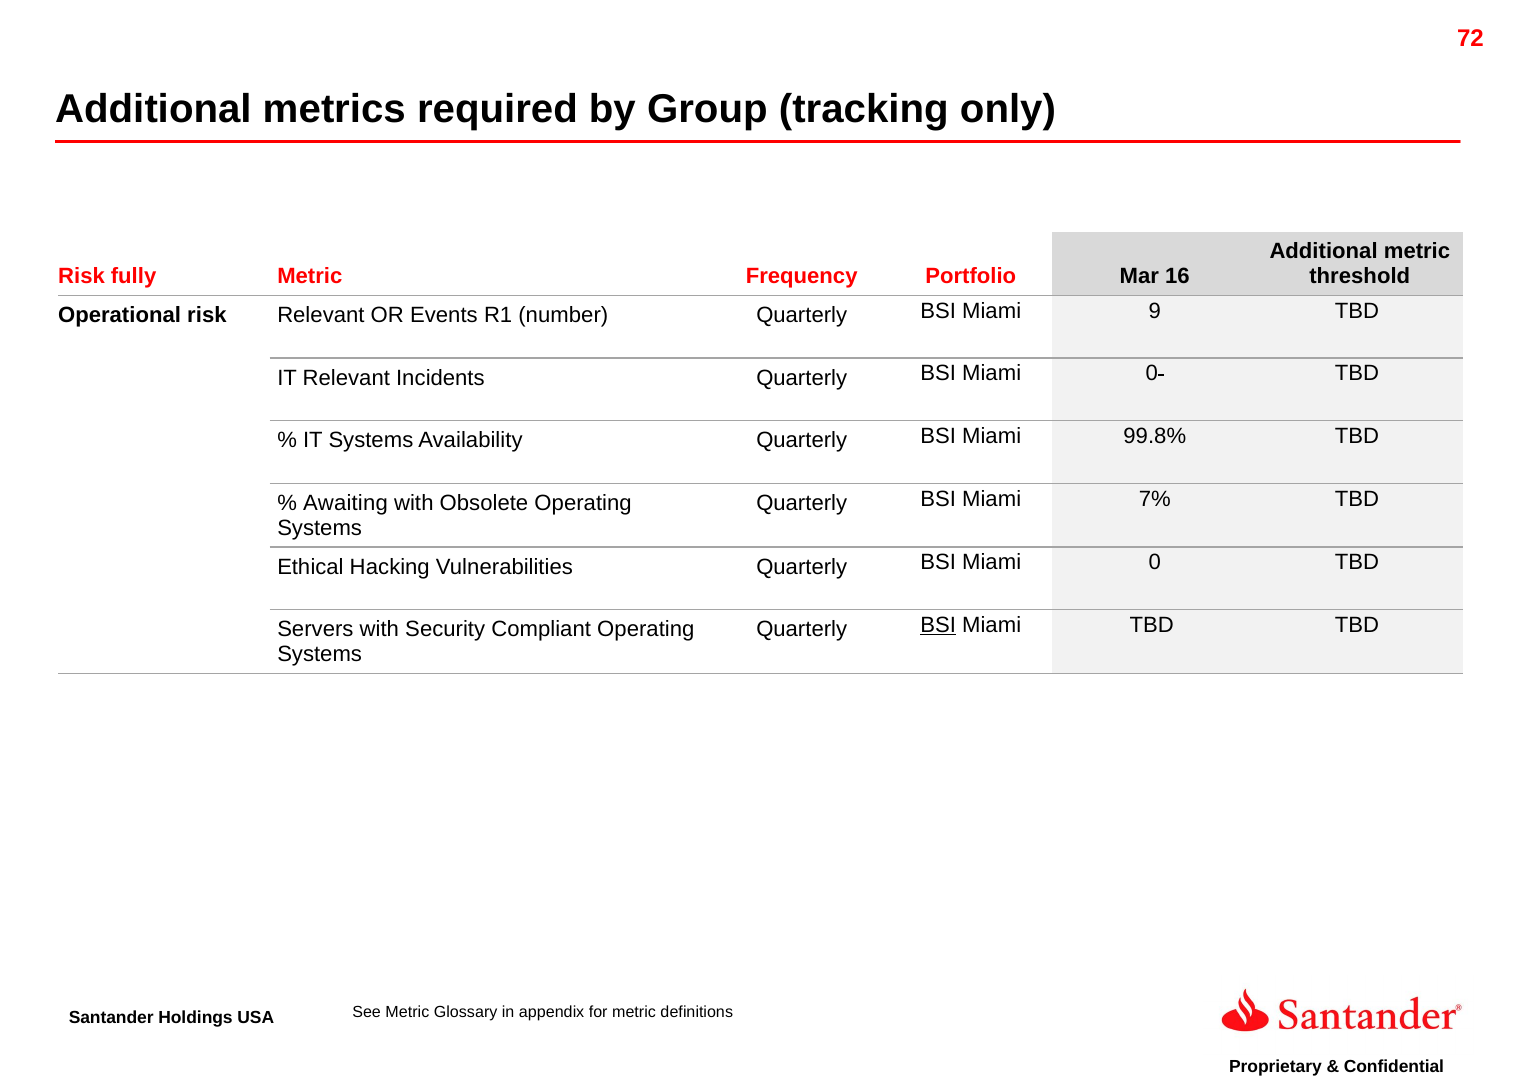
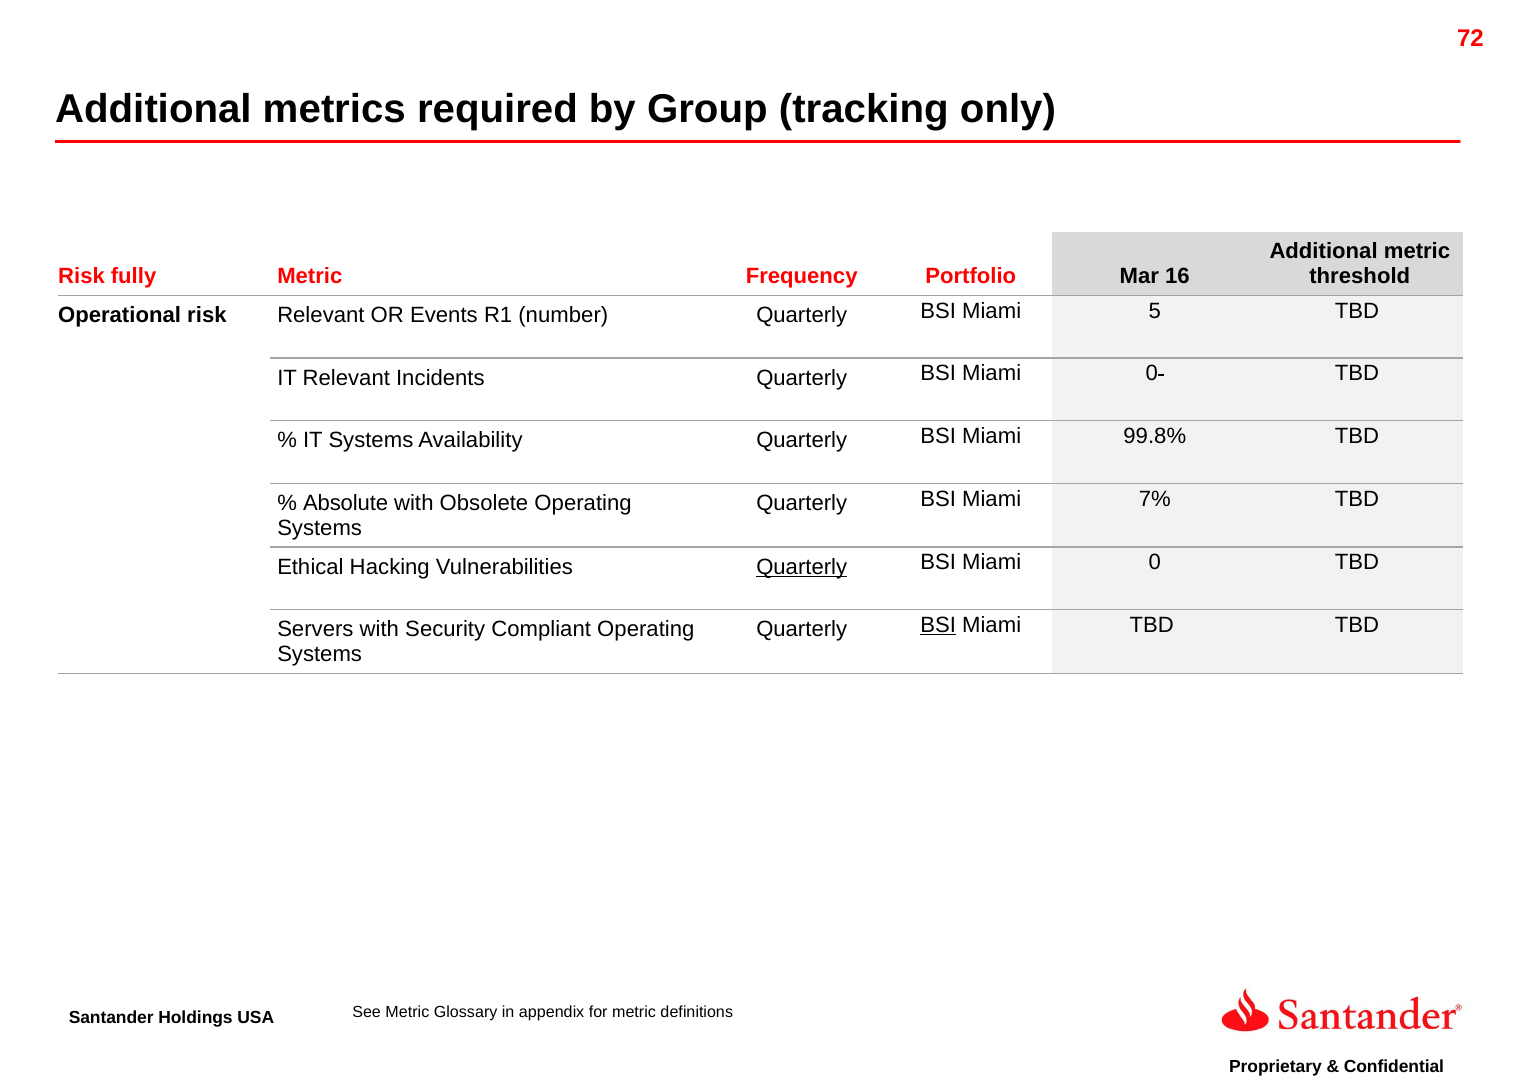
9: 9 -> 5
Awaiting: Awaiting -> Absolute
Quarterly at (802, 567) underline: none -> present
